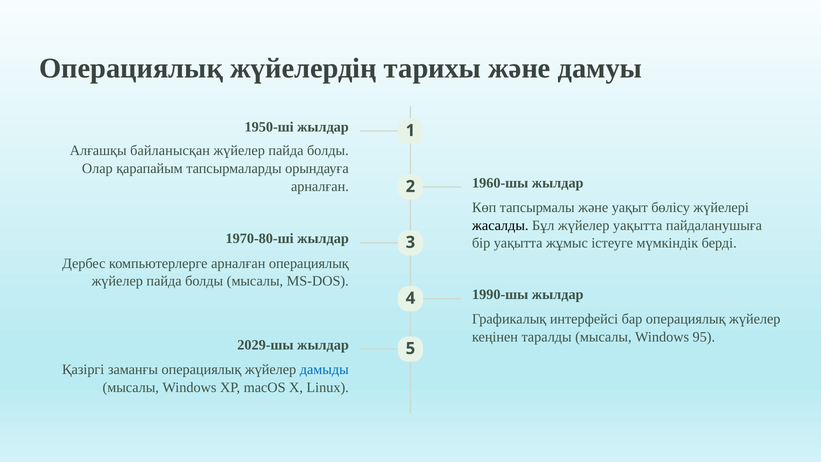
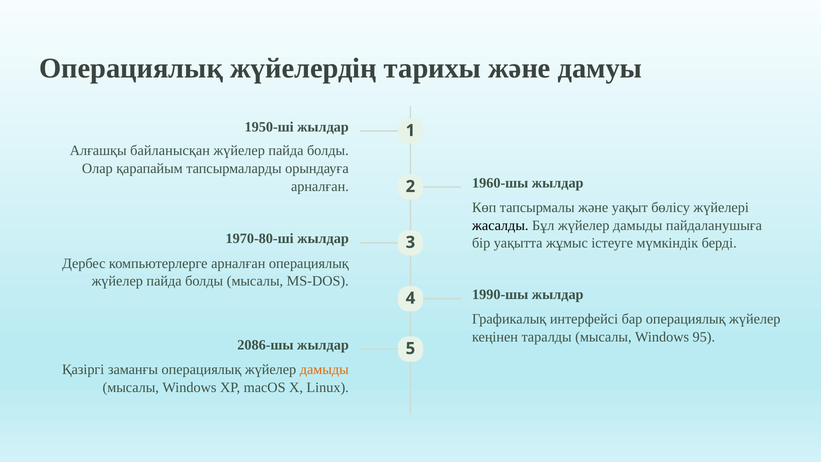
Бұл жүйелер уақытта: уақытта -> дамыды
2029-шы: 2029-шы -> 2086-шы
дамыды at (324, 369) colour: blue -> orange
